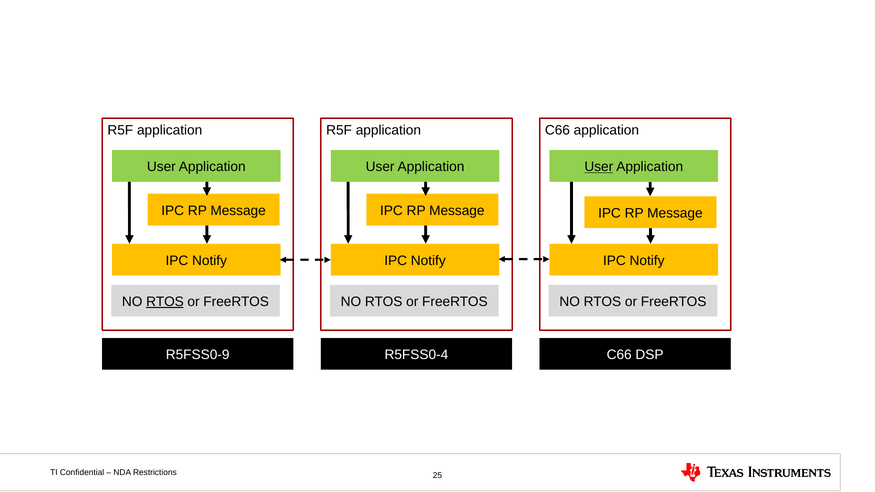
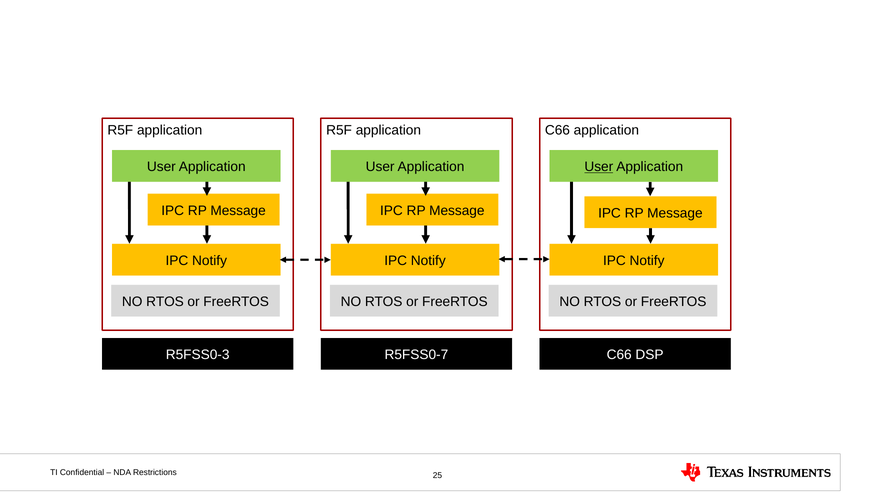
RTOS at (165, 302) underline: present -> none
R5FSS0-9: R5FSS0-9 -> R5FSS0-3
R5FSS0-4: R5FSS0-4 -> R5FSS0-7
